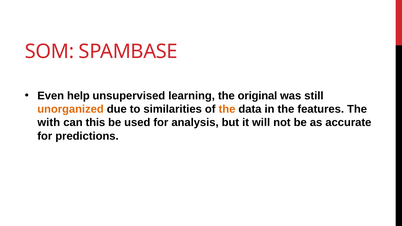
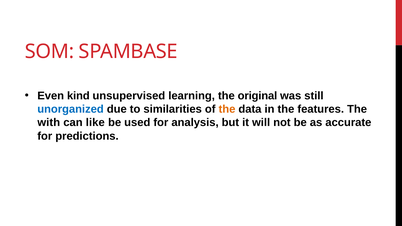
help: help -> kind
unorganized colour: orange -> blue
this: this -> like
